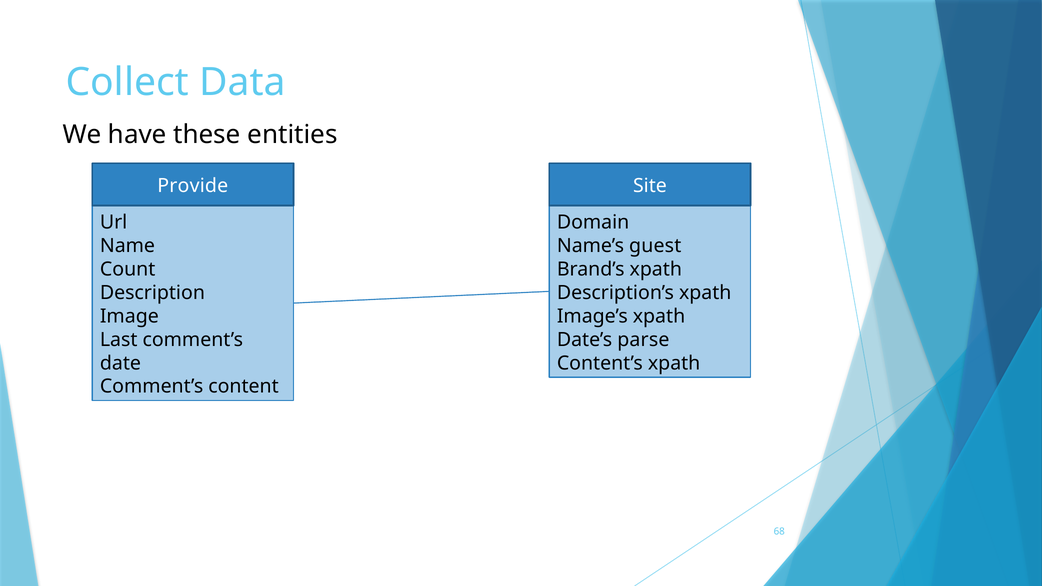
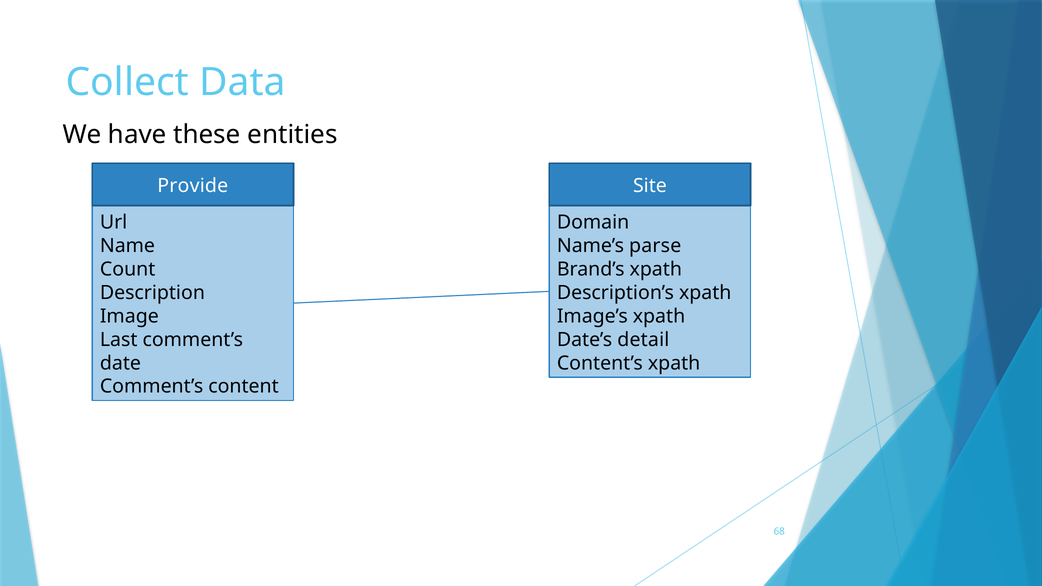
guest: guest -> parse
parse: parse -> detail
